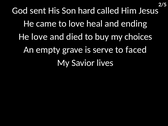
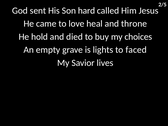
ending: ending -> throne
He love: love -> hold
serve: serve -> lights
